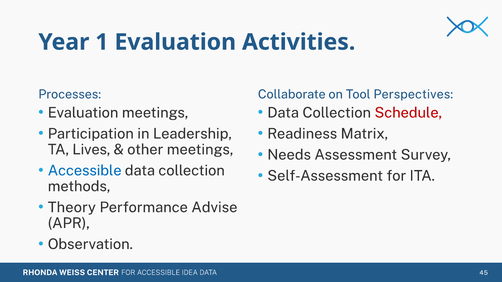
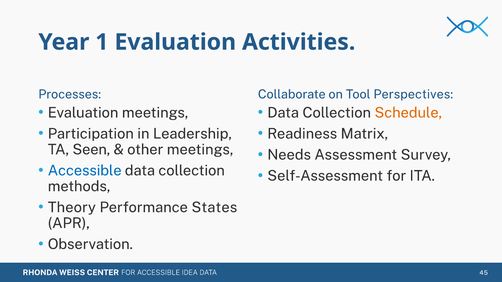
Schedule colour: red -> orange
Lives: Lives -> Seen
Advise: Advise -> States
